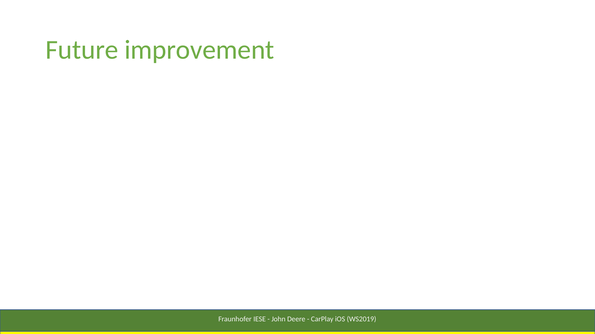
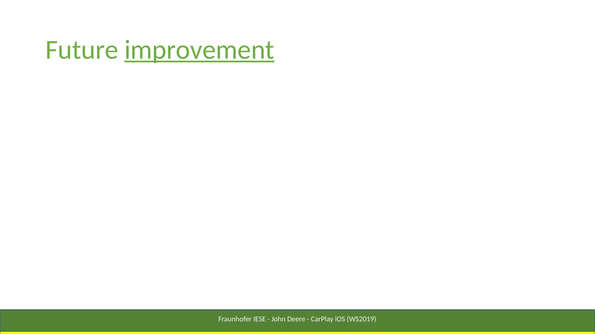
improvement underline: none -> present
